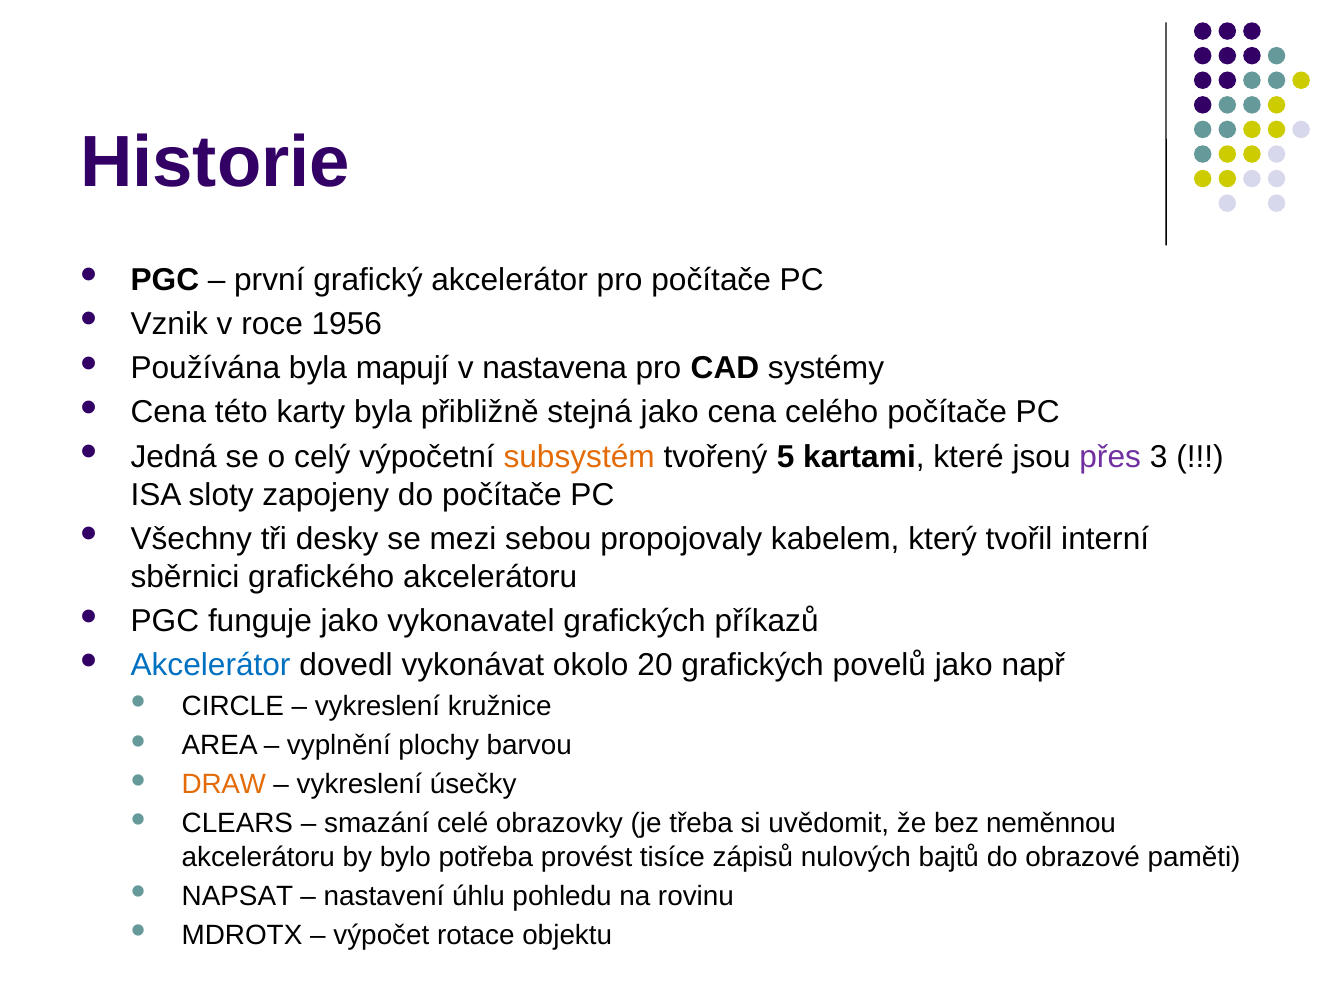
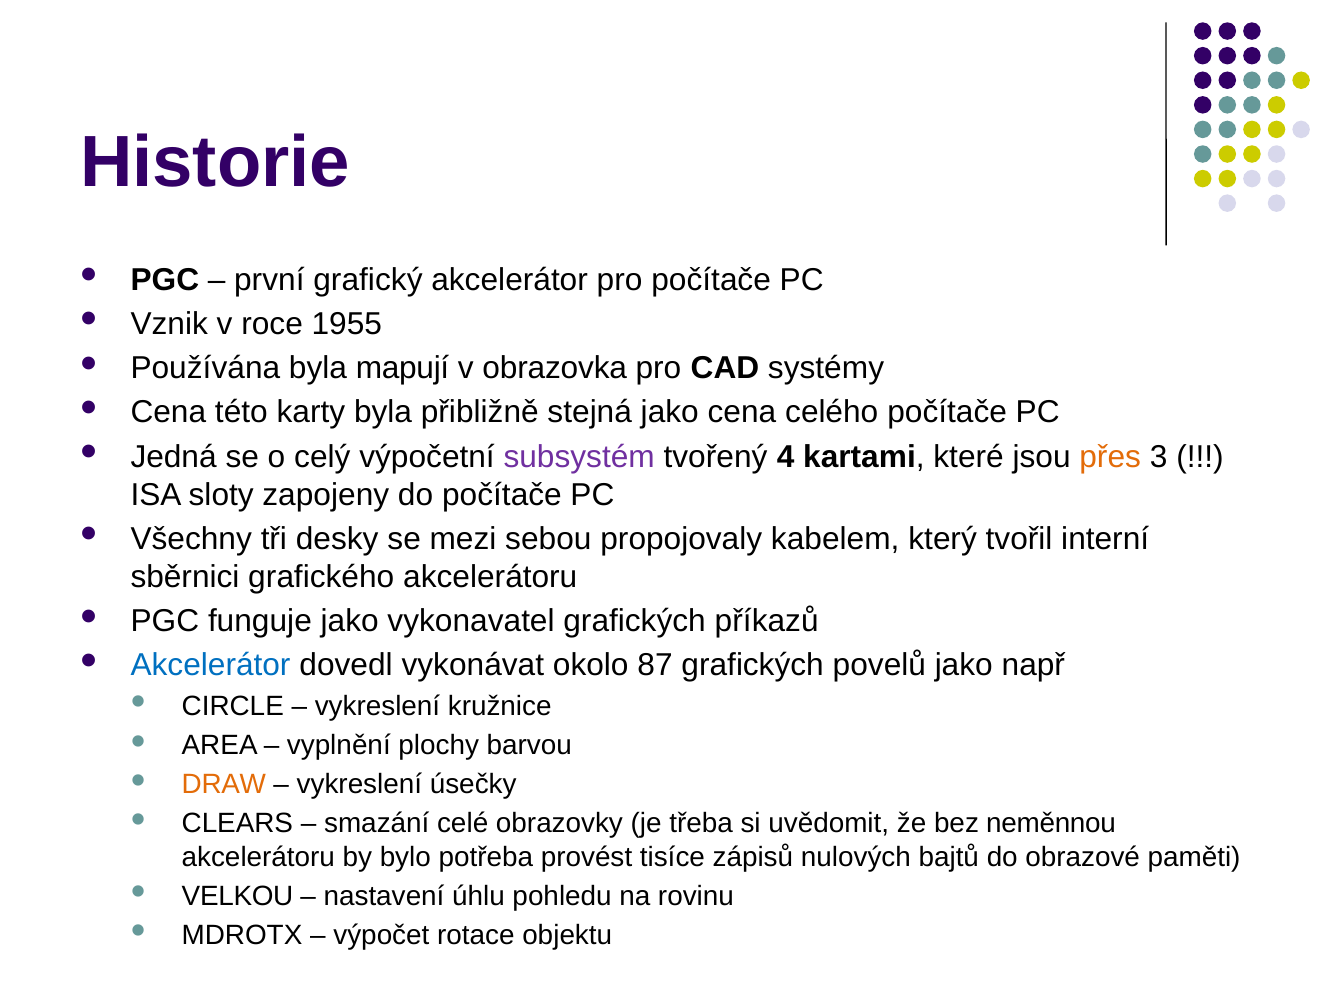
1956: 1956 -> 1955
nastavena: nastavena -> obrazovka
subsystém colour: orange -> purple
5: 5 -> 4
přes colour: purple -> orange
20: 20 -> 87
NAPSAT: NAPSAT -> VELKOU
